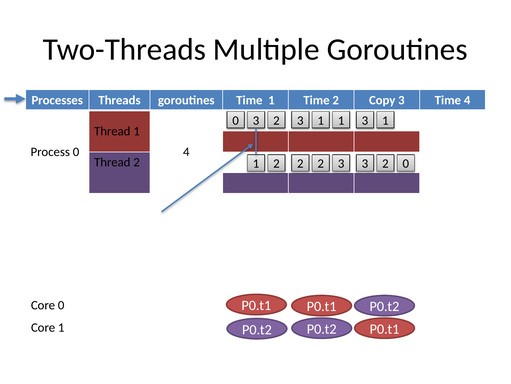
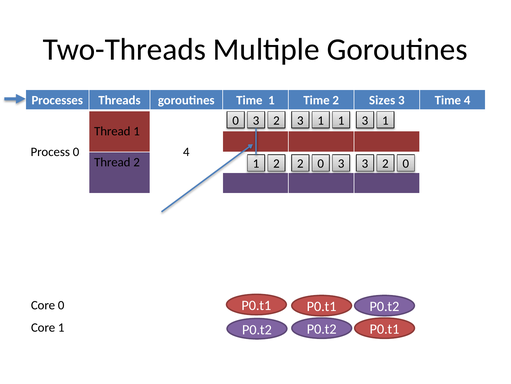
Copy: Copy -> Sizes
2 2 2: 2 -> 0
